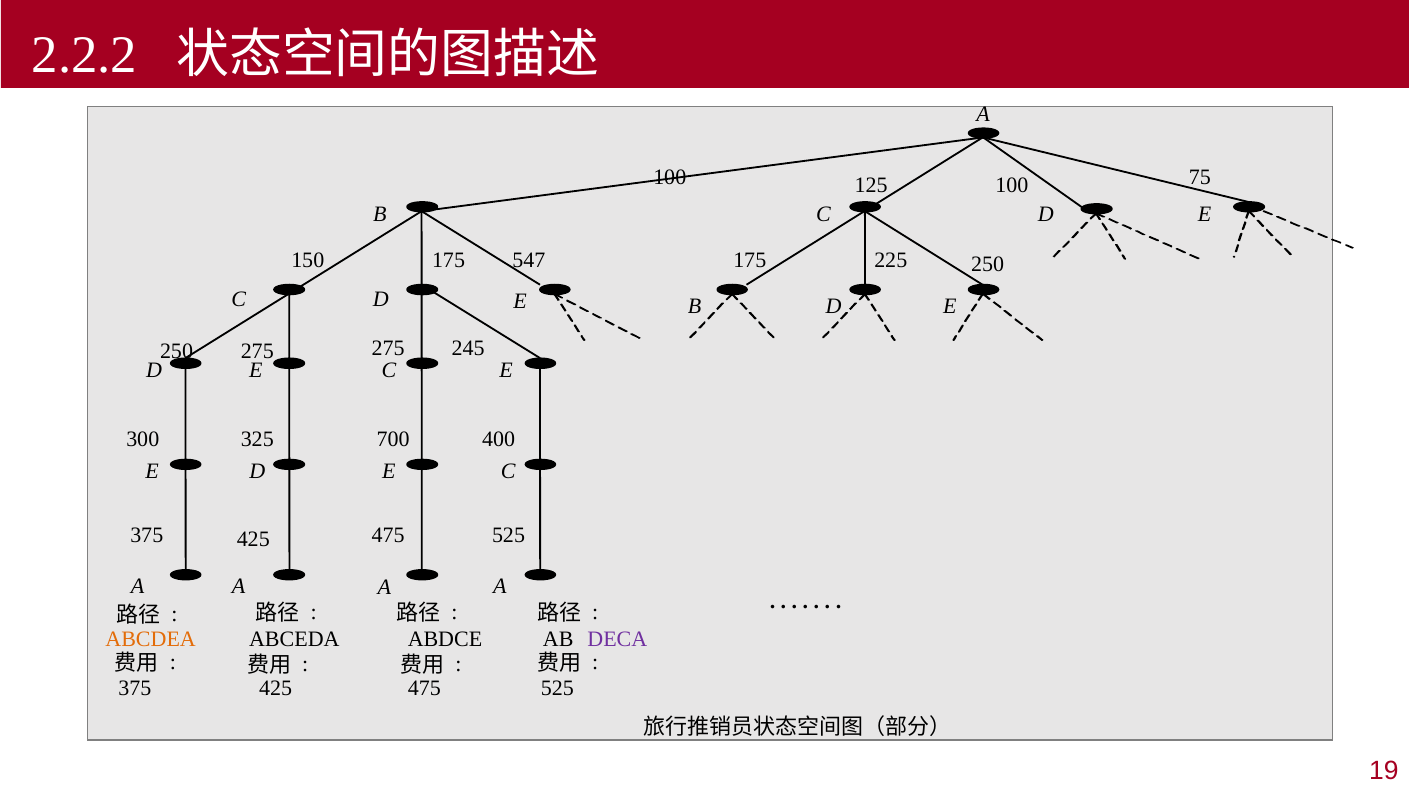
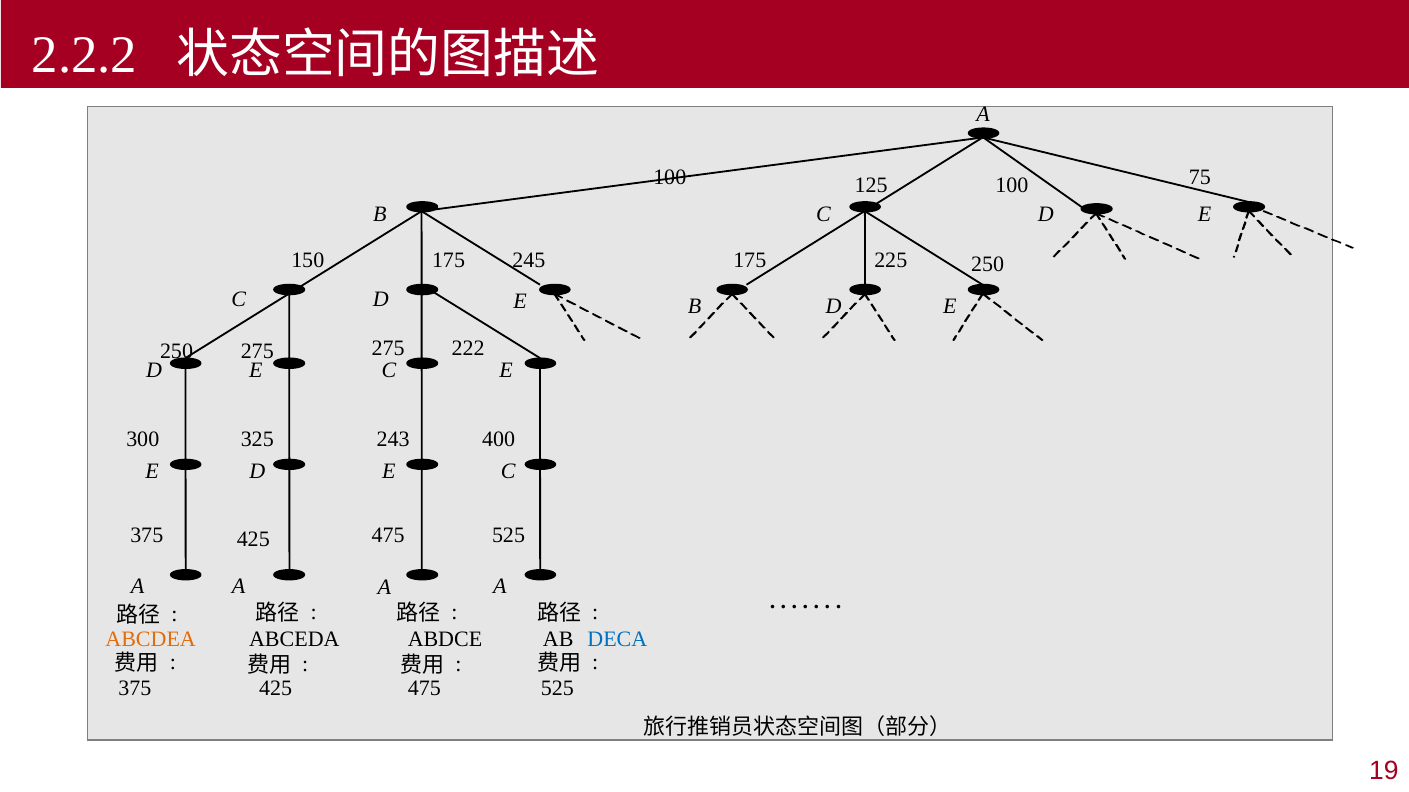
547: 547 -> 245
245: 245 -> 222
700: 700 -> 243
DECA colour: purple -> blue
